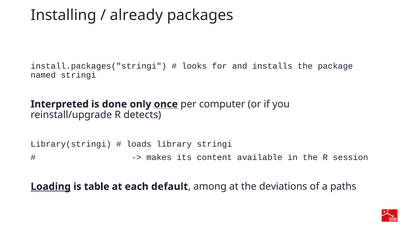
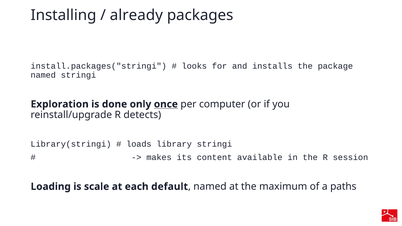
Interpreted: Interpreted -> Exploration
Loading underline: present -> none
table: table -> scale
among at (210, 187): among -> named
deviations: deviations -> maximum
